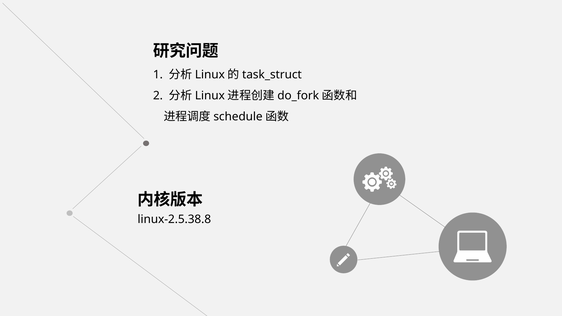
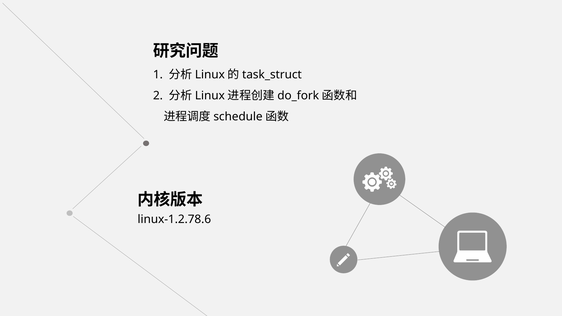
linux-2.5.38.8: linux-2.5.38.8 -> linux-1.2.78.6
